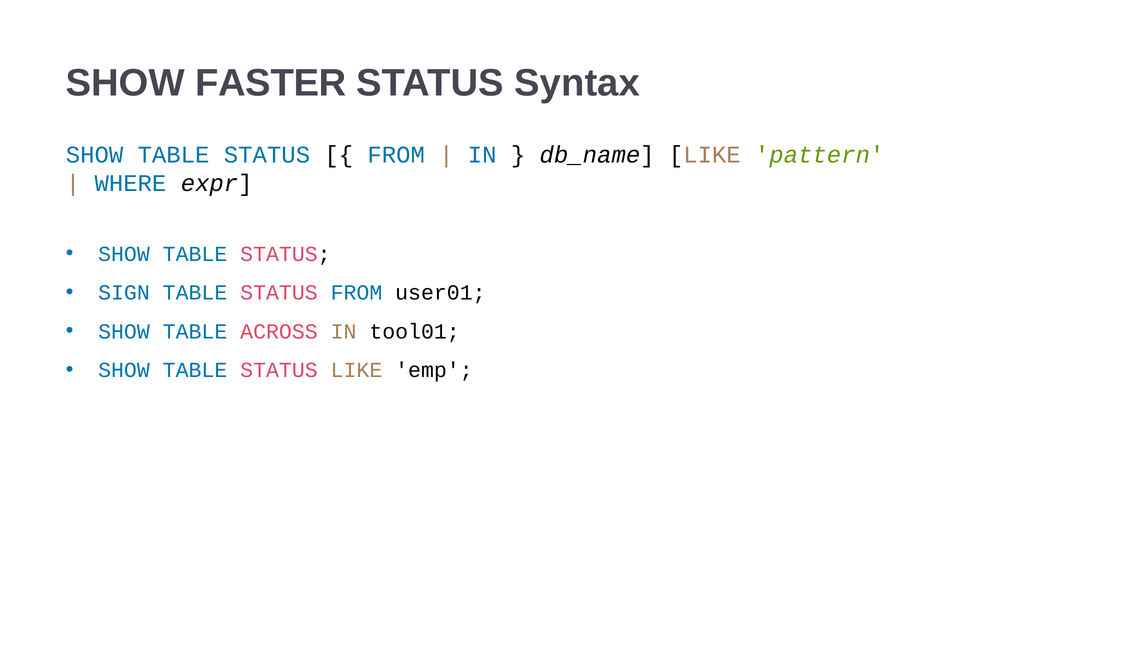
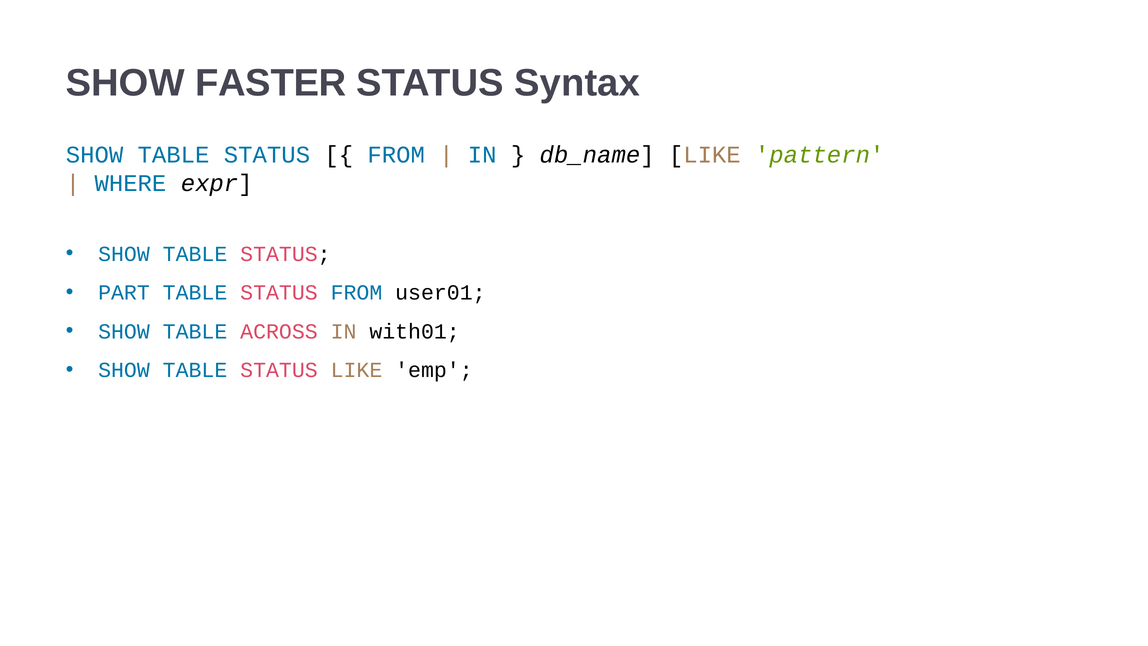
SIGN: SIGN -> PART
tool01: tool01 -> with01
